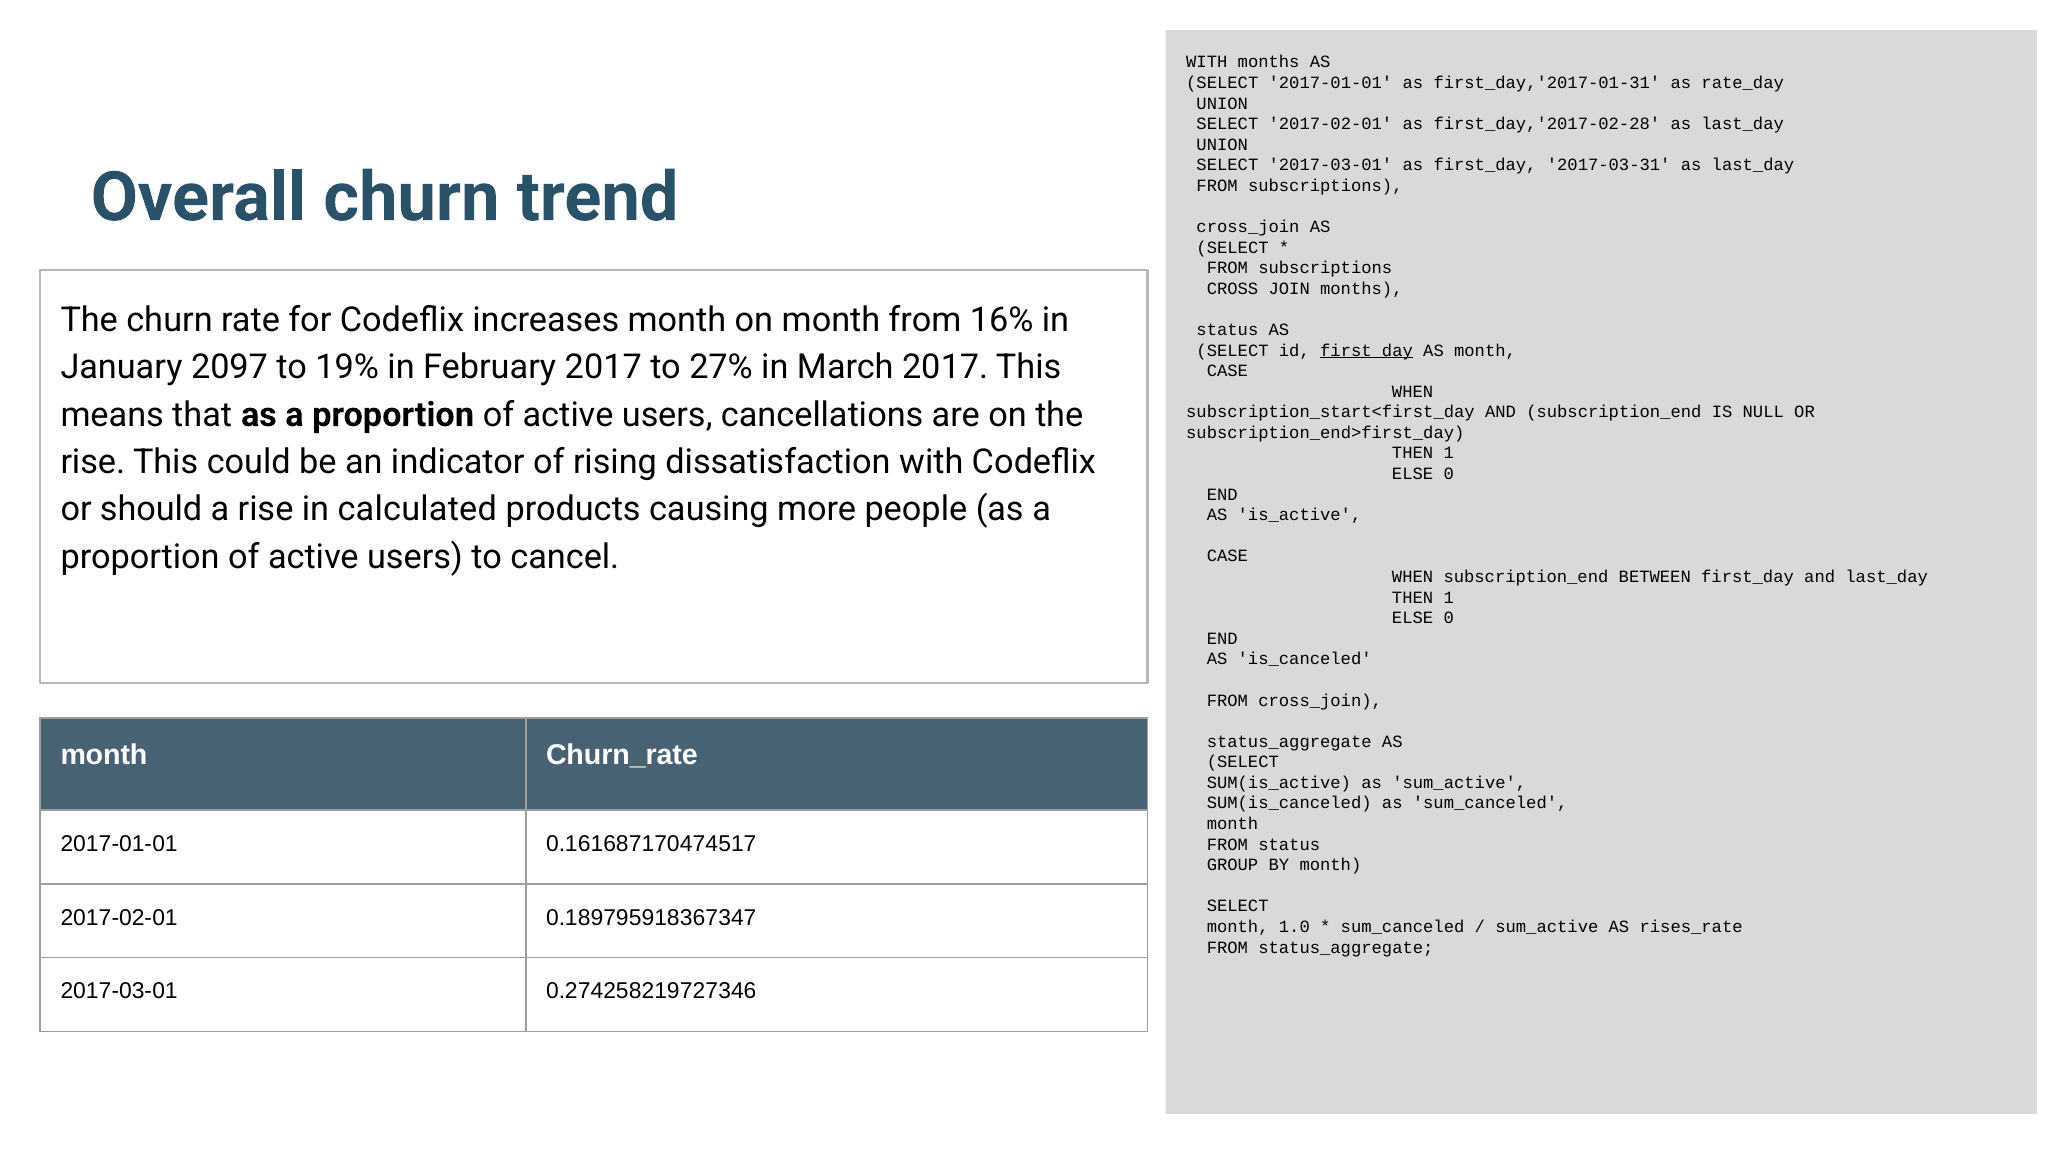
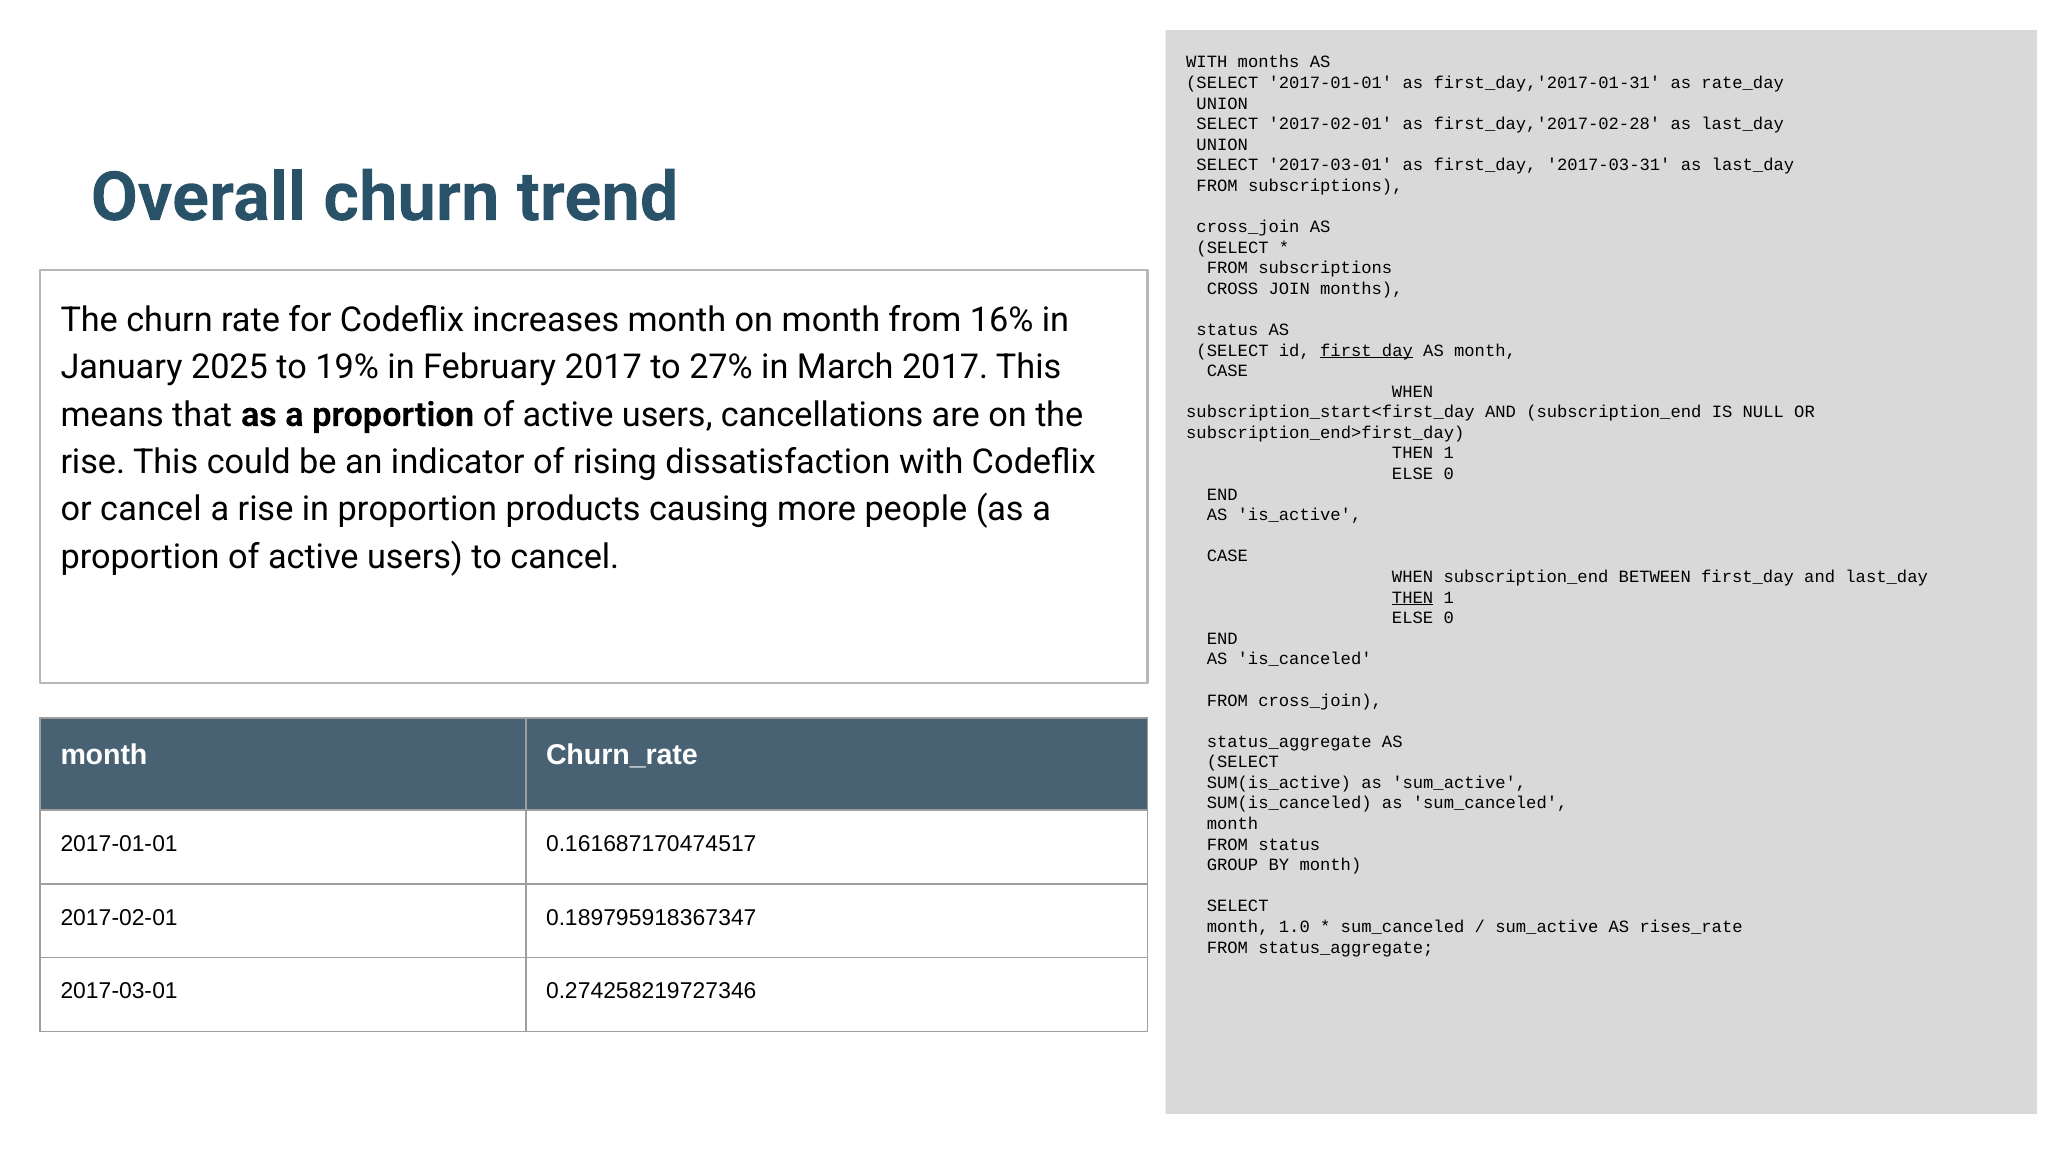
2097: 2097 -> 2025
or should: should -> cancel
in calculated: calculated -> proportion
THEN at (1413, 597) underline: none -> present
